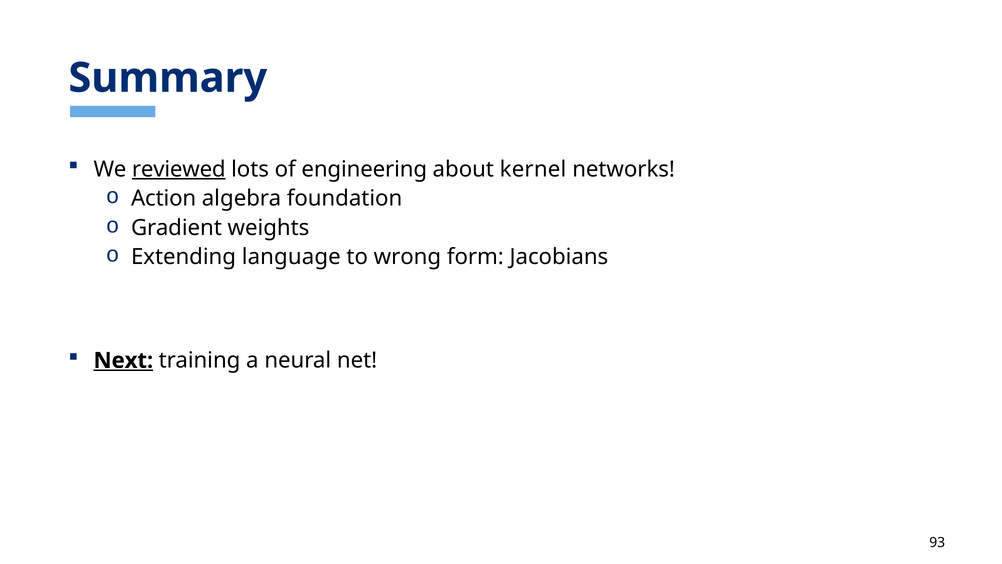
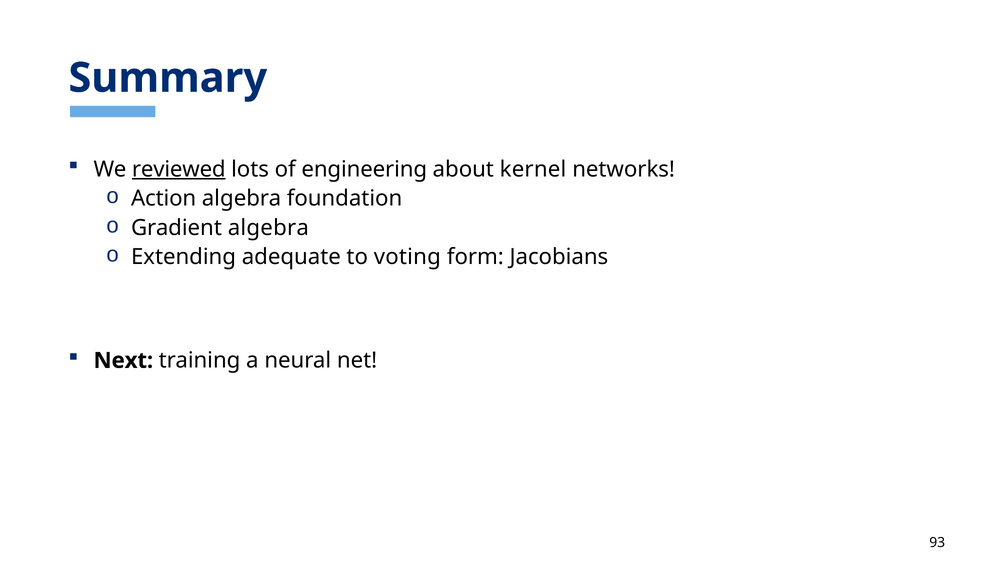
Gradient weights: weights -> algebra
language: language -> adequate
wrong: wrong -> voting
Next underline: present -> none
